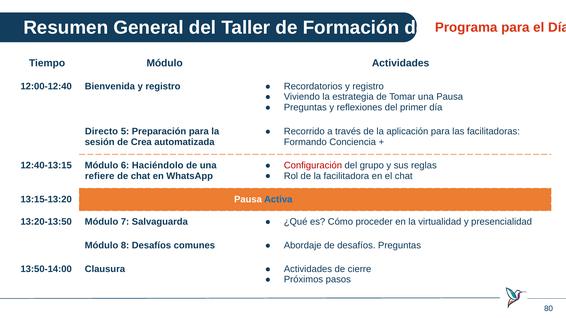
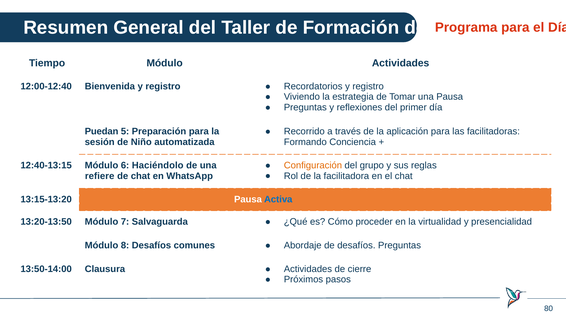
Directo: Directo -> Puedan
Crea: Crea -> Niño
Configuración colour: red -> orange
